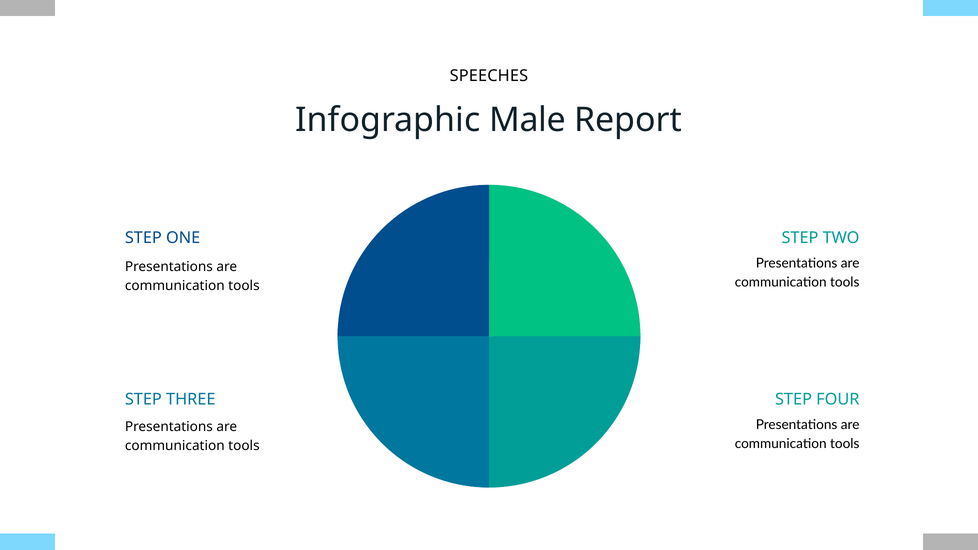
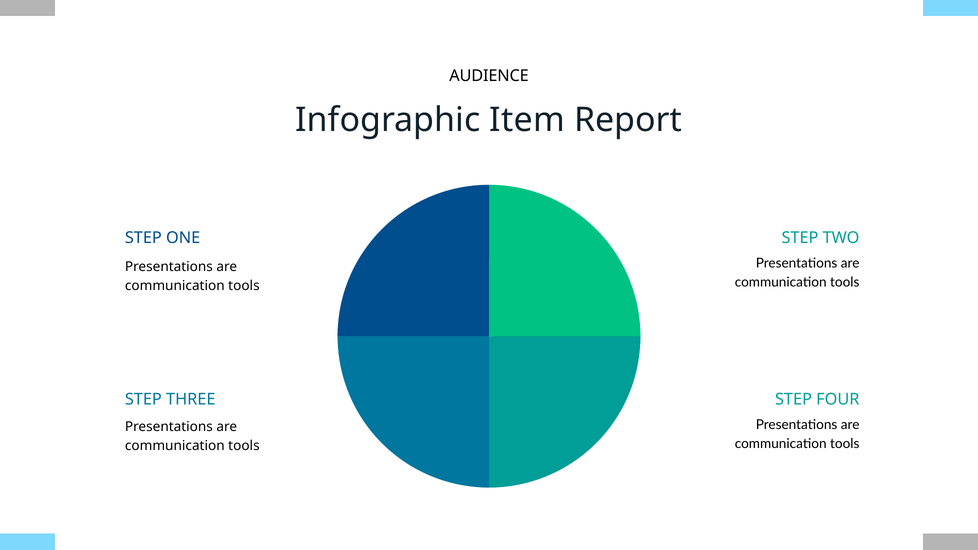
SPEECHES: SPEECHES -> AUDIENCE
Male: Male -> Item
